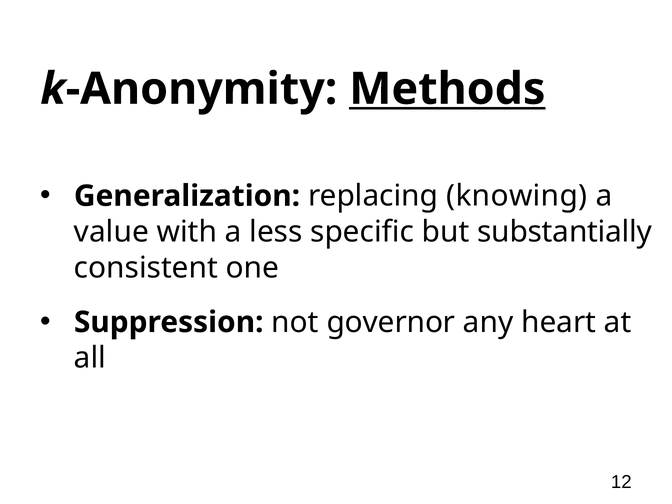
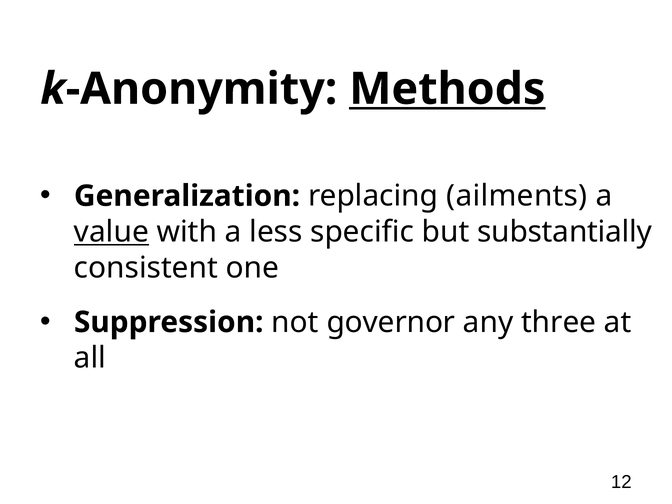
knowing: knowing -> ailments
value underline: none -> present
heart: heart -> three
